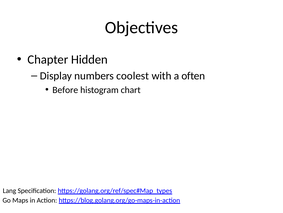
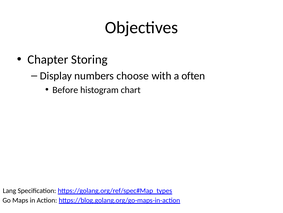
Hidden: Hidden -> Storing
coolest: coolest -> choose
